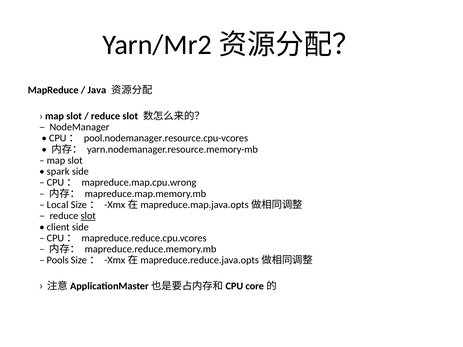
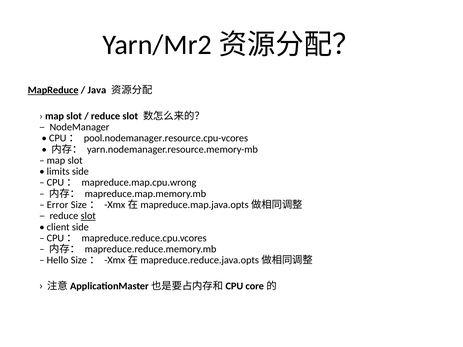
MapReduce underline: none -> present
spark: spark -> limits
Local: Local -> Error
Pools: Pools -> Hello
